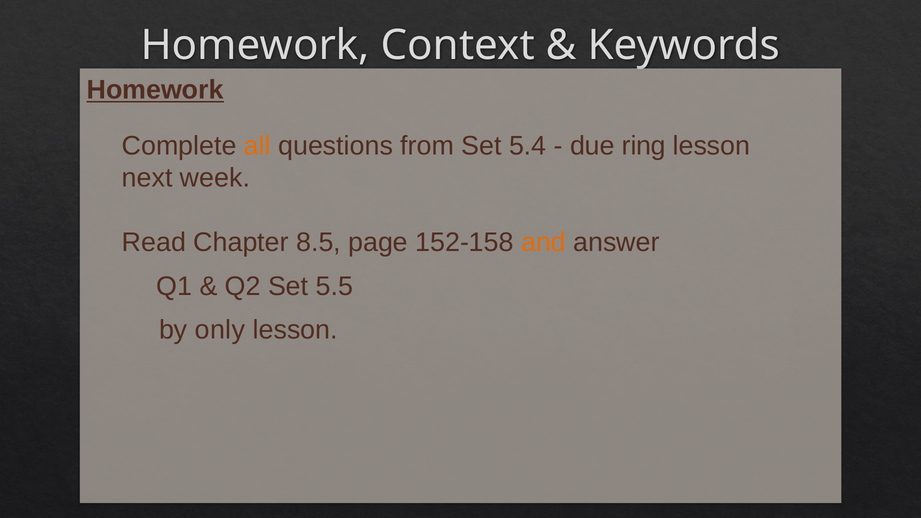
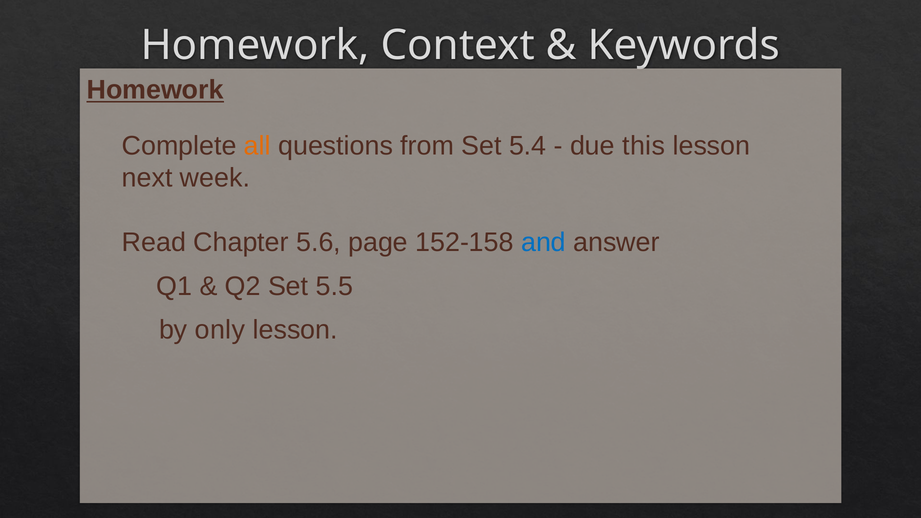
ring: ring -> this
8.5: 8.5 -> 5.6
and colour: orange -> blue
